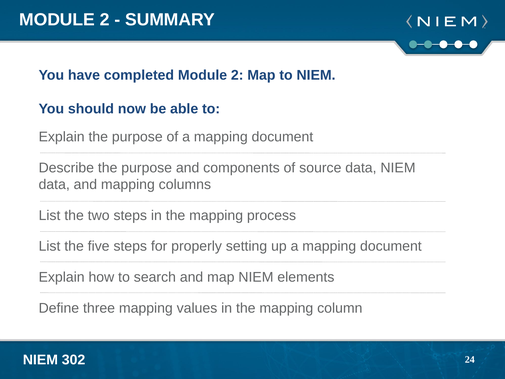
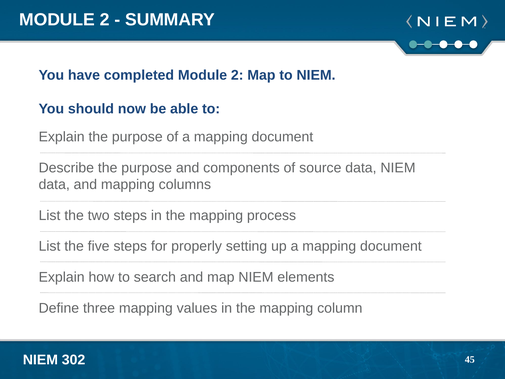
24: 24 -> 45
